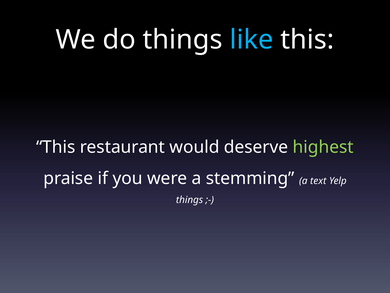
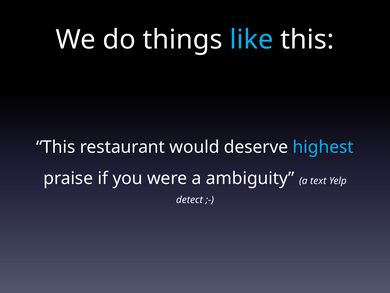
highest colour: light green -> light blue
stemming: stemming -> ambiguity
things at (190, 200): things -> detect
